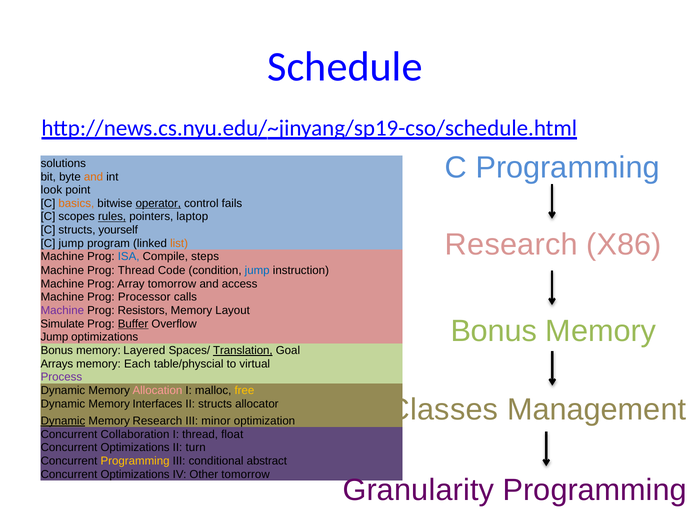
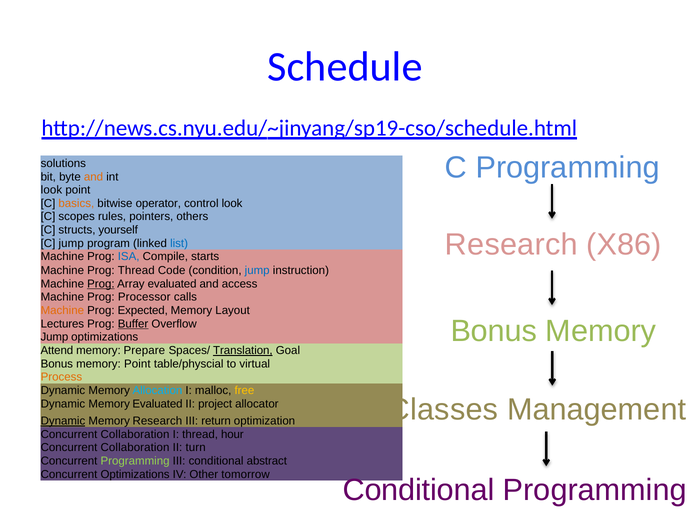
operator underline: present -> none
control fails: fails -> look
rules underline: present -> none
laptop: laptop -> others
list colour: orange -> blue
steps: steps -> starts
Prog at (101, 284) underline: none -> present
Array tomorrow: tomorrow -> evaluated
Machine at (62, 310) colour: purple -> orange
Resistors: Resistors -> Expected
Simulate: Simulate -> Lectures
Bonus at (57, 350): Bonus -> Attend
Layered: Layered -> Prepare
Arrays at (57, 363): Arrays -> Bonus
memory Each: Each -> Point
Process colour: purple -> orange
Allocation colour: pink -> light blue
Memory Interfaces: Interfaces -> Evaluated
II structs: structs -> project
minor: minor -> return
float: float -> hour
Optimizations at (135, 447): Optimizations -> Collaboration
Programming at (135, 460) colour: yellow -> light green
Granularity at (418, 490): Granularity -> Conditional
